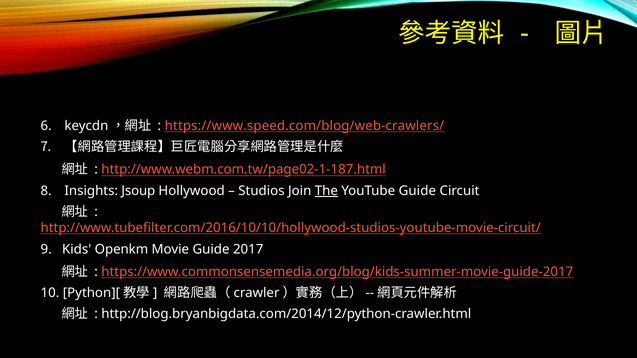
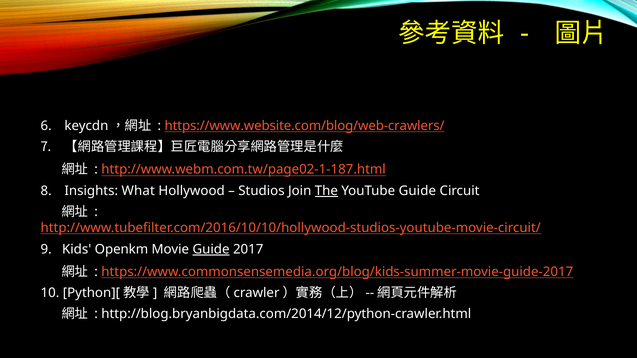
https://www.speed.com/blog/web-crawlers/: https://www.speed.com/blog/web-crawlers/ -> https://www.website.com/blog/web-crawlers/
Jsoup: Jsoup -> What
Guide at (211, 249) underline: none -> present
